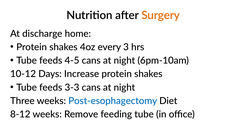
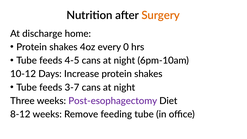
3: 3 -> 0
3-3: 3-3 -> 3-7
Post-esophagectomy colour: blue -> purple
